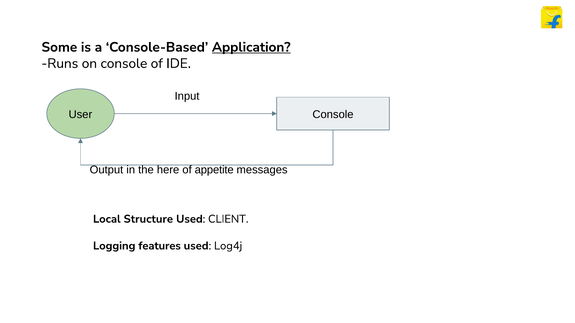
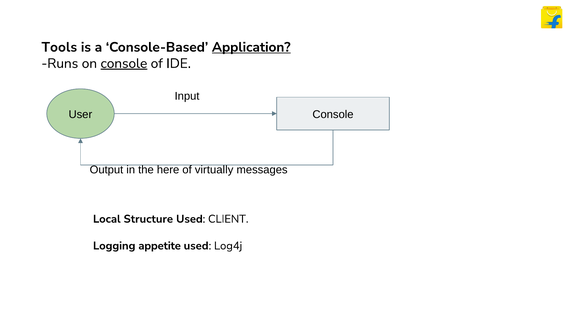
Some: Some -> Tools
console at (124, 63) underline: none -> present
appetite: appetite -> virtually
features: features -> appetite
